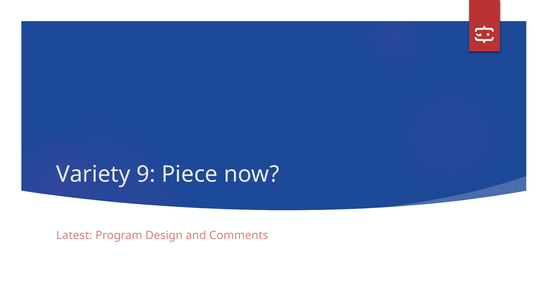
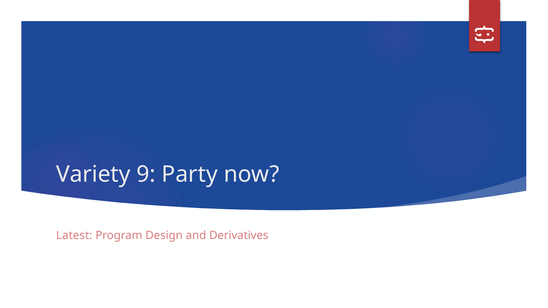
Piece: Piece -> Party
Comments: Comments -> Derivatives
